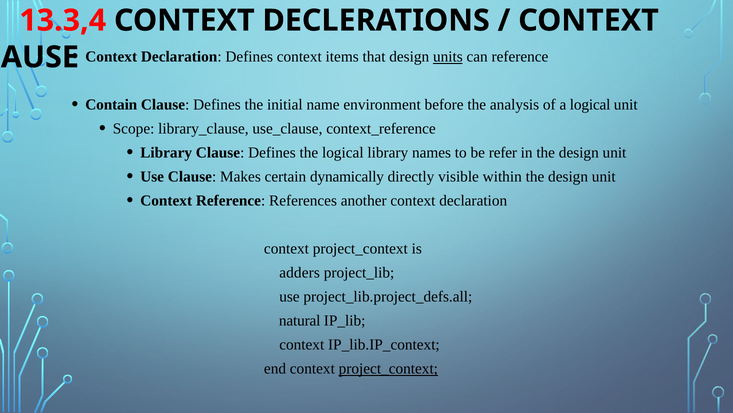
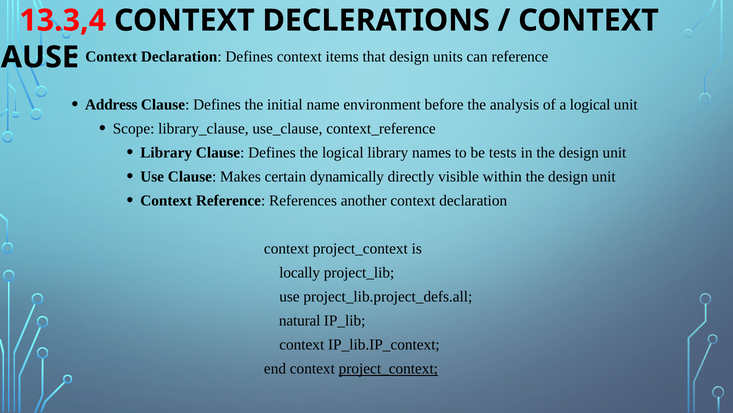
units underline: present -> none
Contain: Contain -> Address
refer: refer -> tests
adders: adders -> locally
